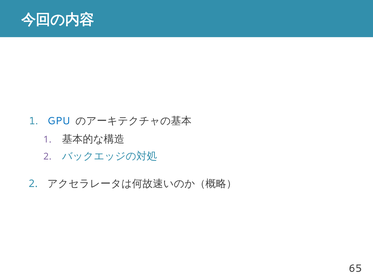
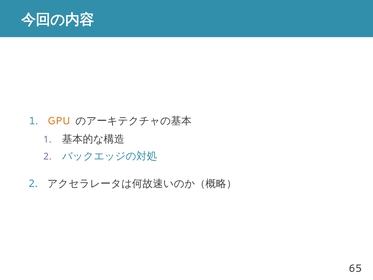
GPU colour: blue -> orange
